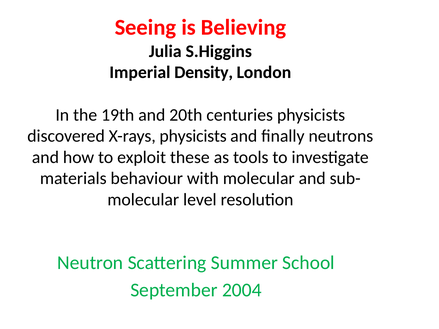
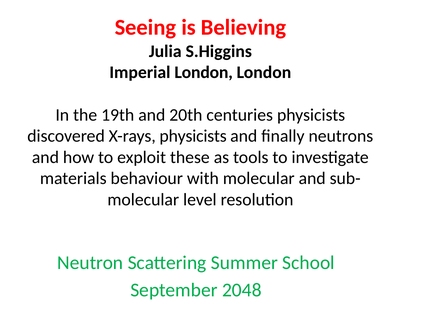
Imperial Density: Density -> London
2004: 2004 -> 2048
